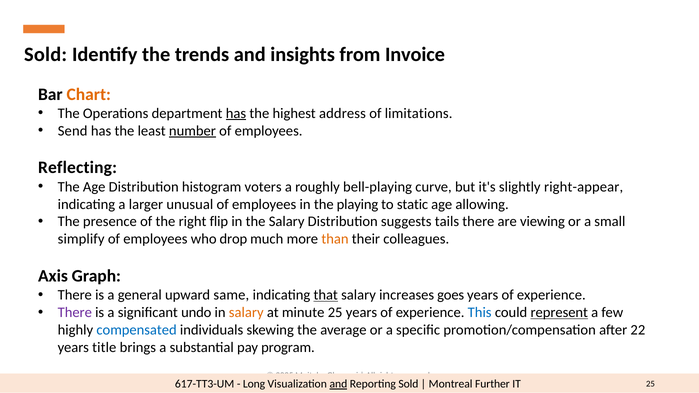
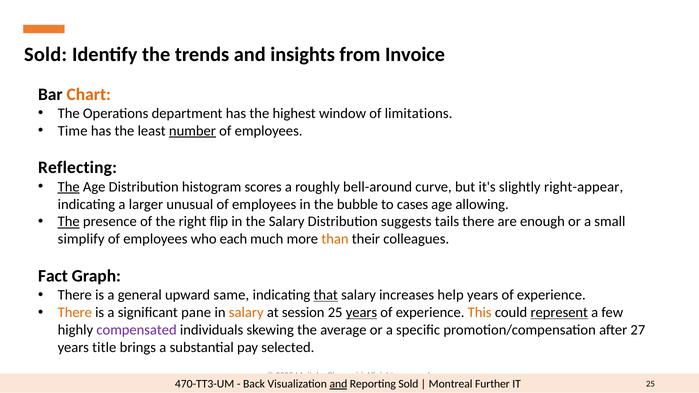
has at (236, 113) underline: present -> none
address: address -> window
Send: Send -> Time
The at (69, 187) underline: none -> present
voters: voters -> scores
bell-playing: bell-playing -> bell-around
playing: playing -> bubble
static: static -> cases
The at (69, 222) underline: none -> present
viewing: viewing -> enough
drop: drop -> each
Axis: Axis -> Fact
goes: goes -> help
There at (75, 313) colour: purple -> orange
undo: undo -> pane
minute: minute -> session
years at (361, 313) underline: none -> present
This colour: blue -> orange
compensated colour: blue -> purple
22: 22 -> 27
program: program -> selected
617-TT3-UM: 617-TT3-UM -> 470-TT3-UM
Long: Long -> Back
